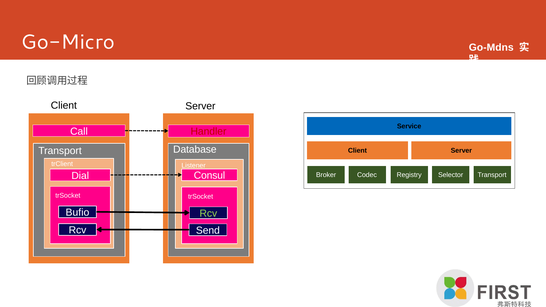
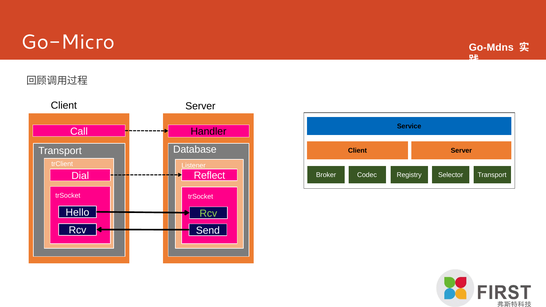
Handler colour: red -> black
Consul: Consul -> Reflect
Bufio: Bufio -> Hello
